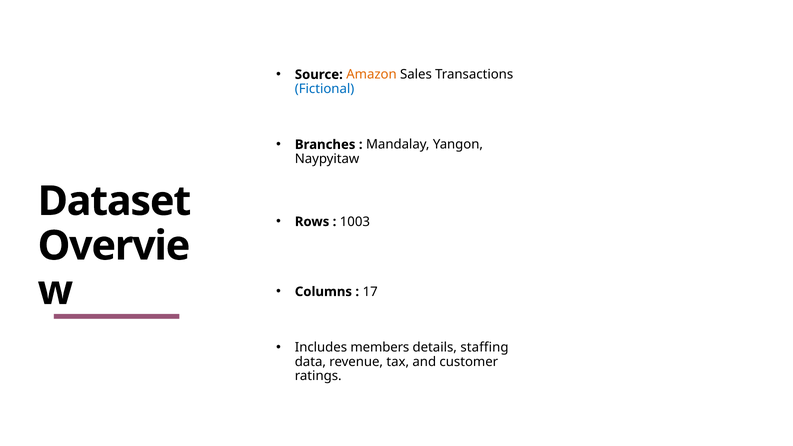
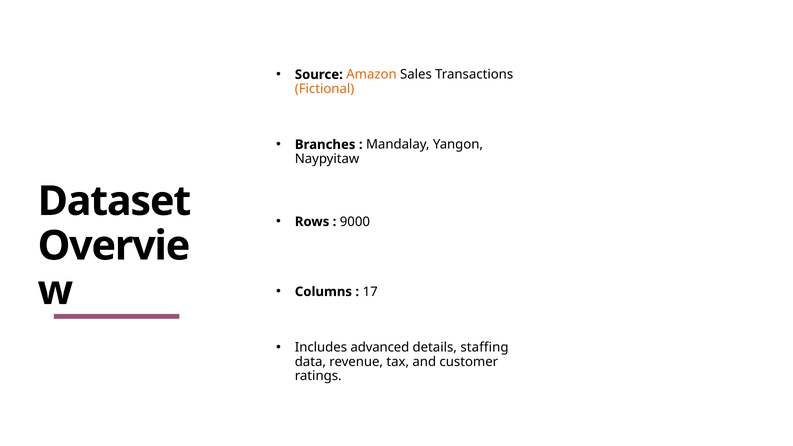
Fictional colour: blue -> orange
1003: 1003 -> 9000
members: members -> advanced
